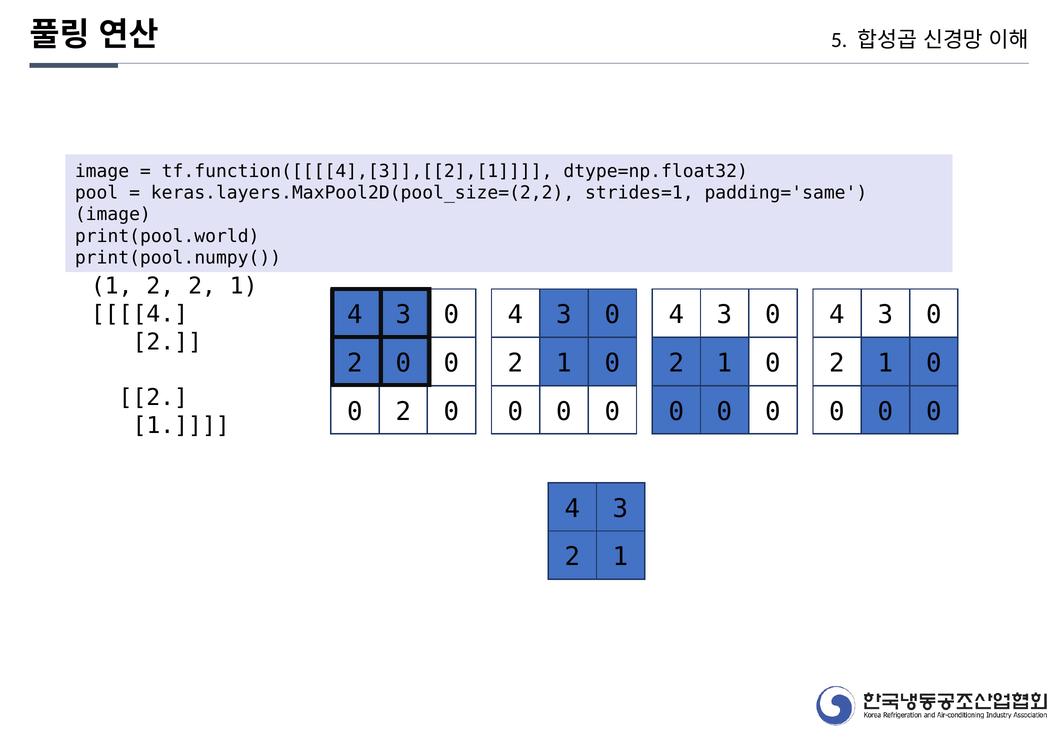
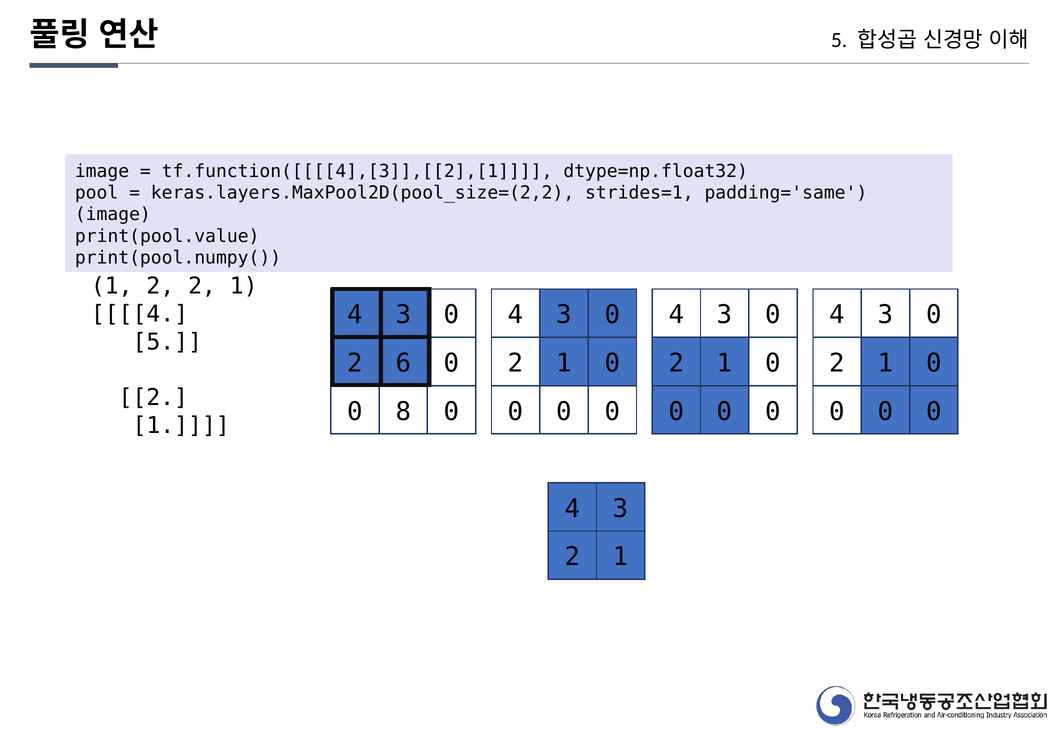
print(pool.world: print(pool.world -> print(pool.value
2 at (167, 342): 2 -> 5
0 at (403, 363): 0 -> 6
0 2: 2 -> 8
